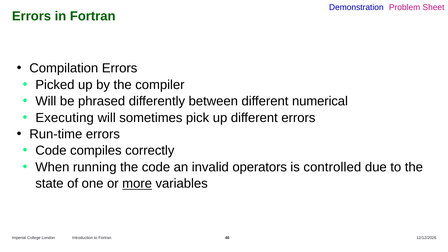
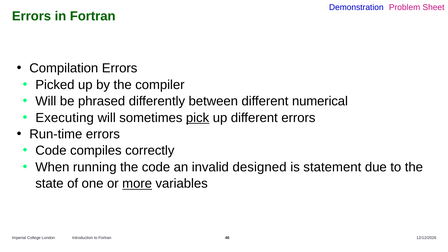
pick underline: none -> present
operators: operators -> designed
controlled: controlled -> statement
